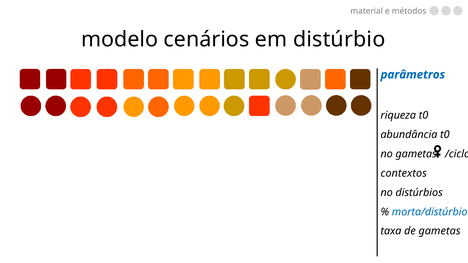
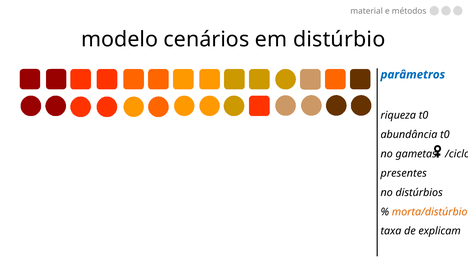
contextos: contextos -> presentes
morta/distúrbio colour: blue -> orange
de gametas: gametas -> explicam
